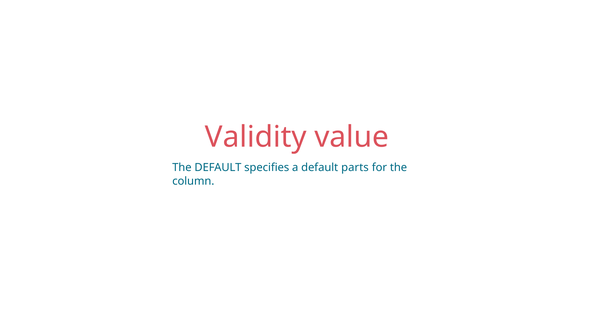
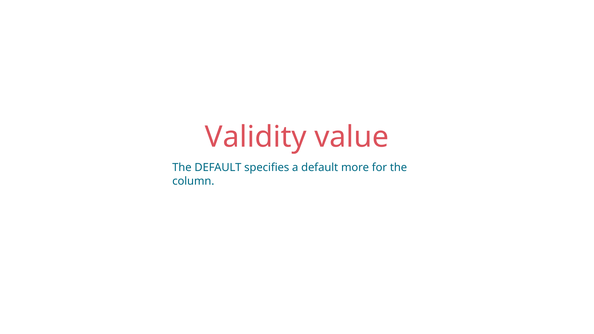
parts: parts -> more
